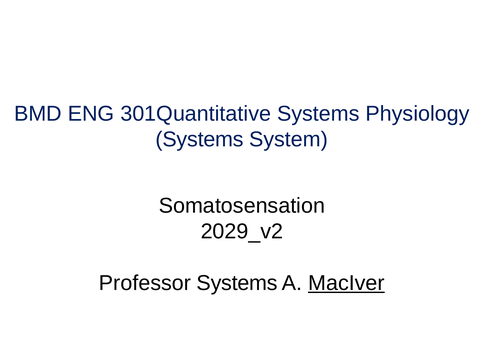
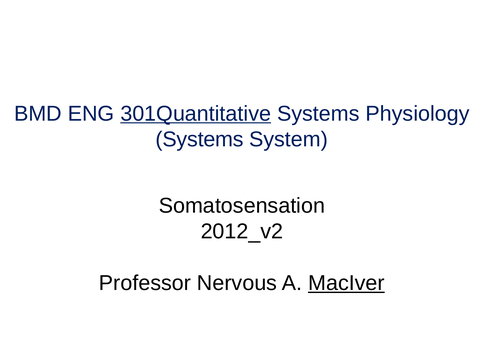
301Quantitative underline: none -> present
2029_v2: 2029_v2 -> 2012_v2
Professor Systems: Systems -> Nervous
